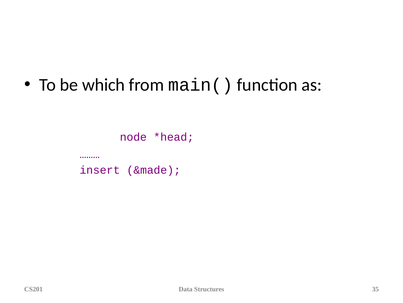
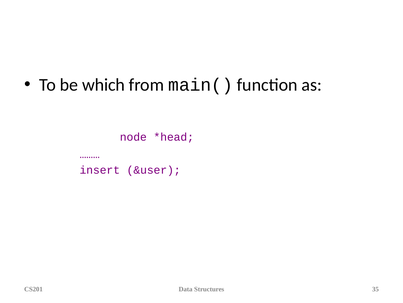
&made: &made -> &user
